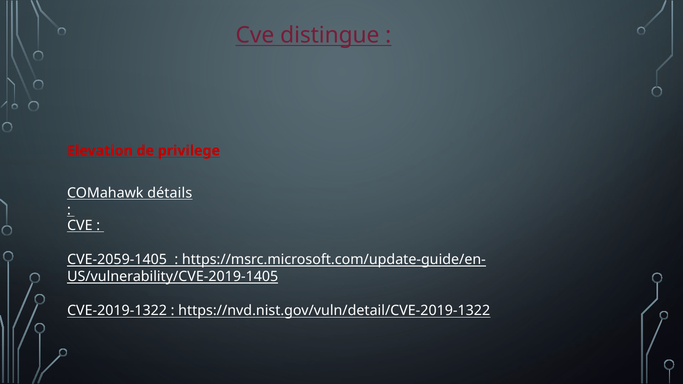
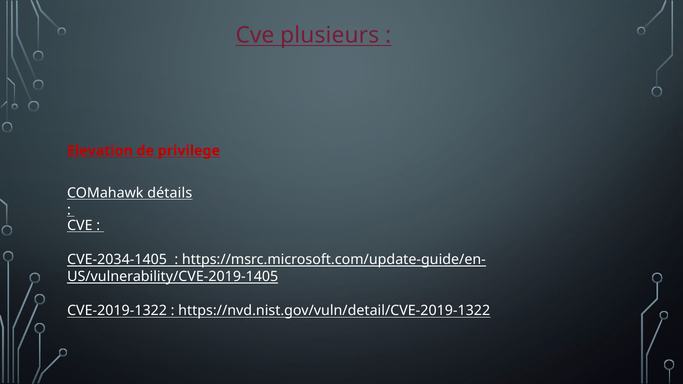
distingue: distingue -> plusieurs
CVE-2059-1405: CVE-2059-1405 -> CVE-2034-1405
